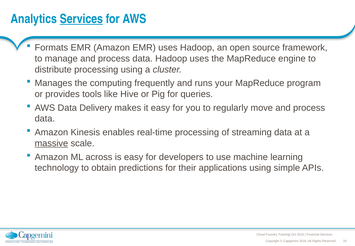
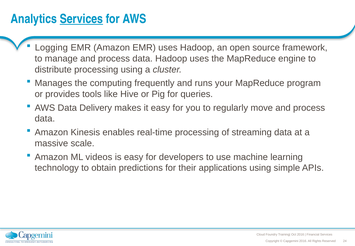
Formats: Formats -> Logging
massive underline: present -> none
across: across -> videos
